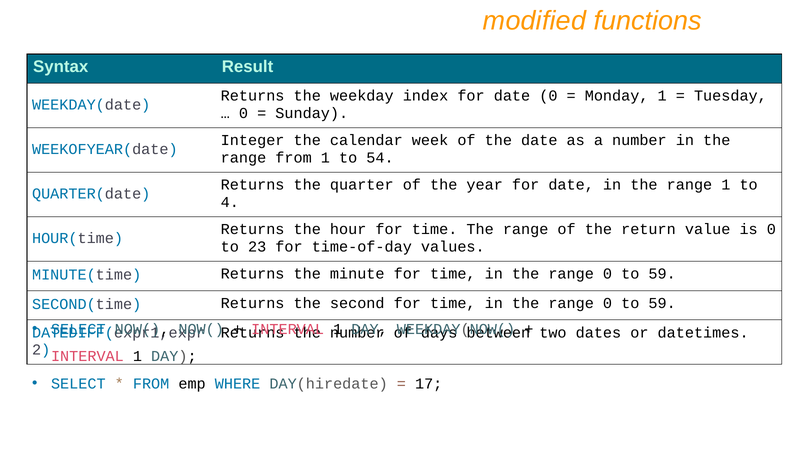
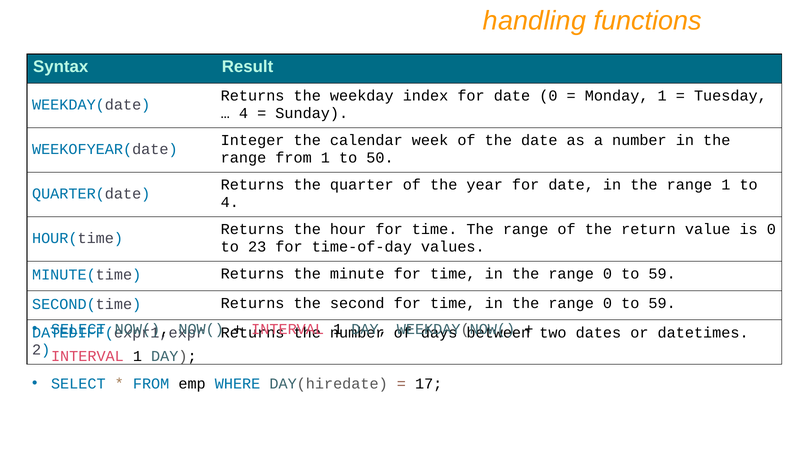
modified: modified -> handling
0 at (243, 113): 0 -> 4
54: 54 -> 50
